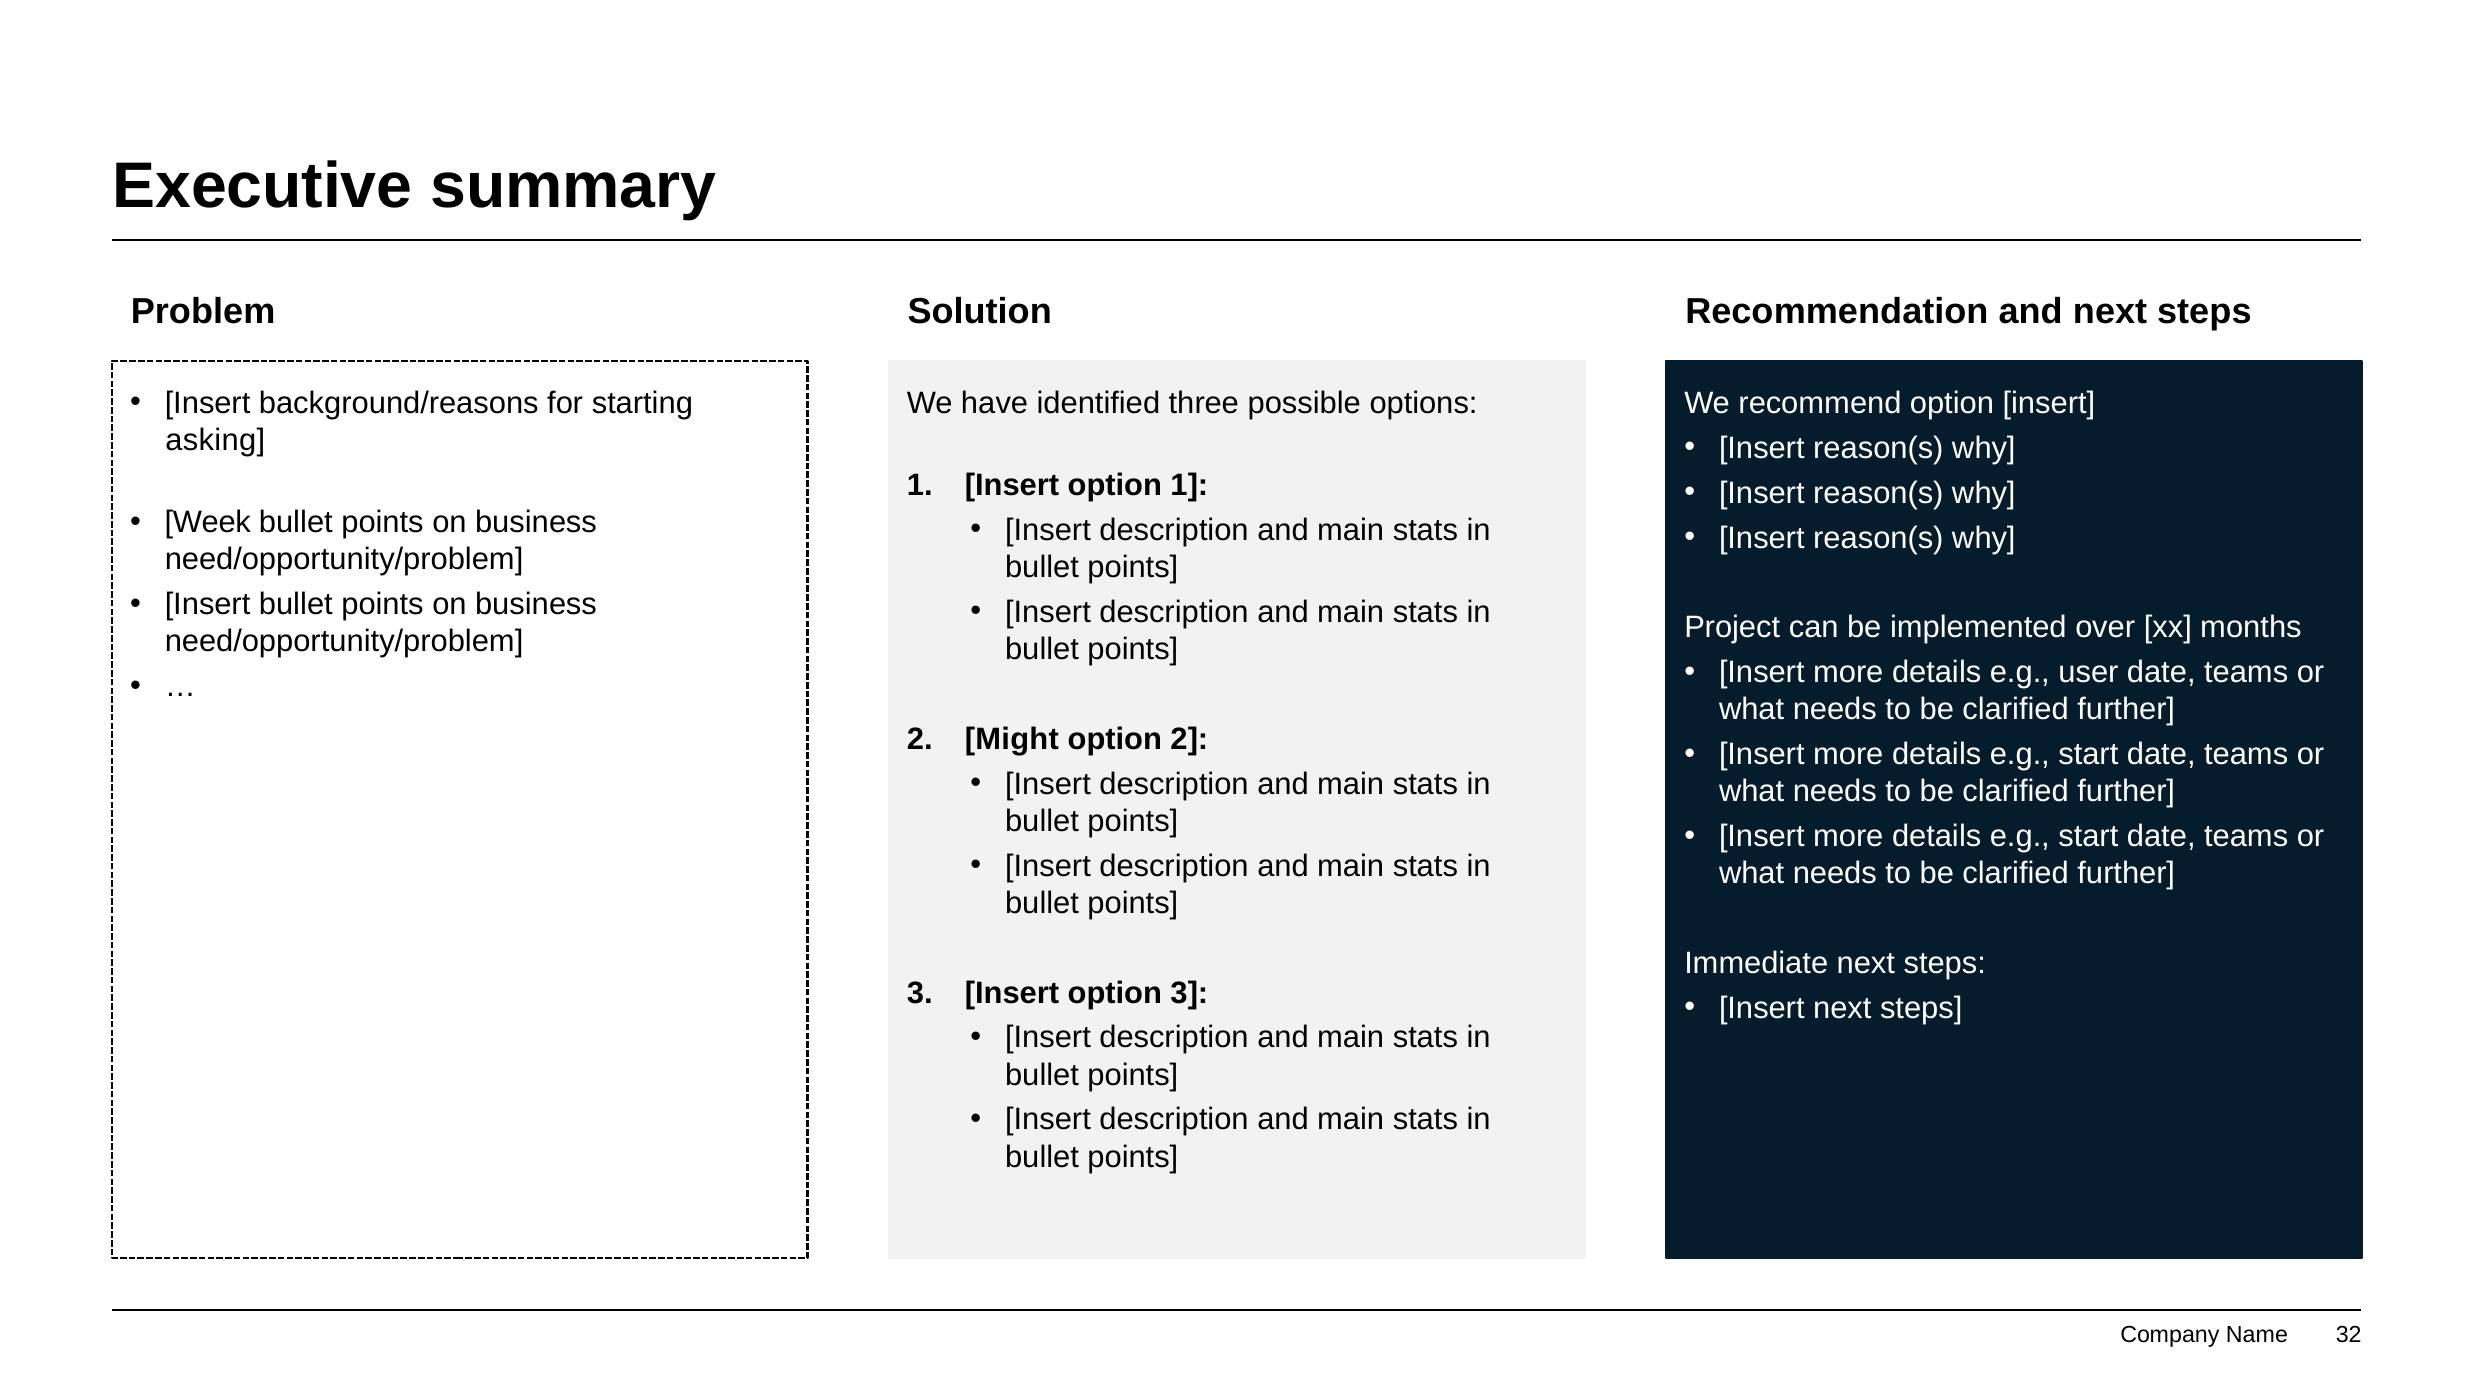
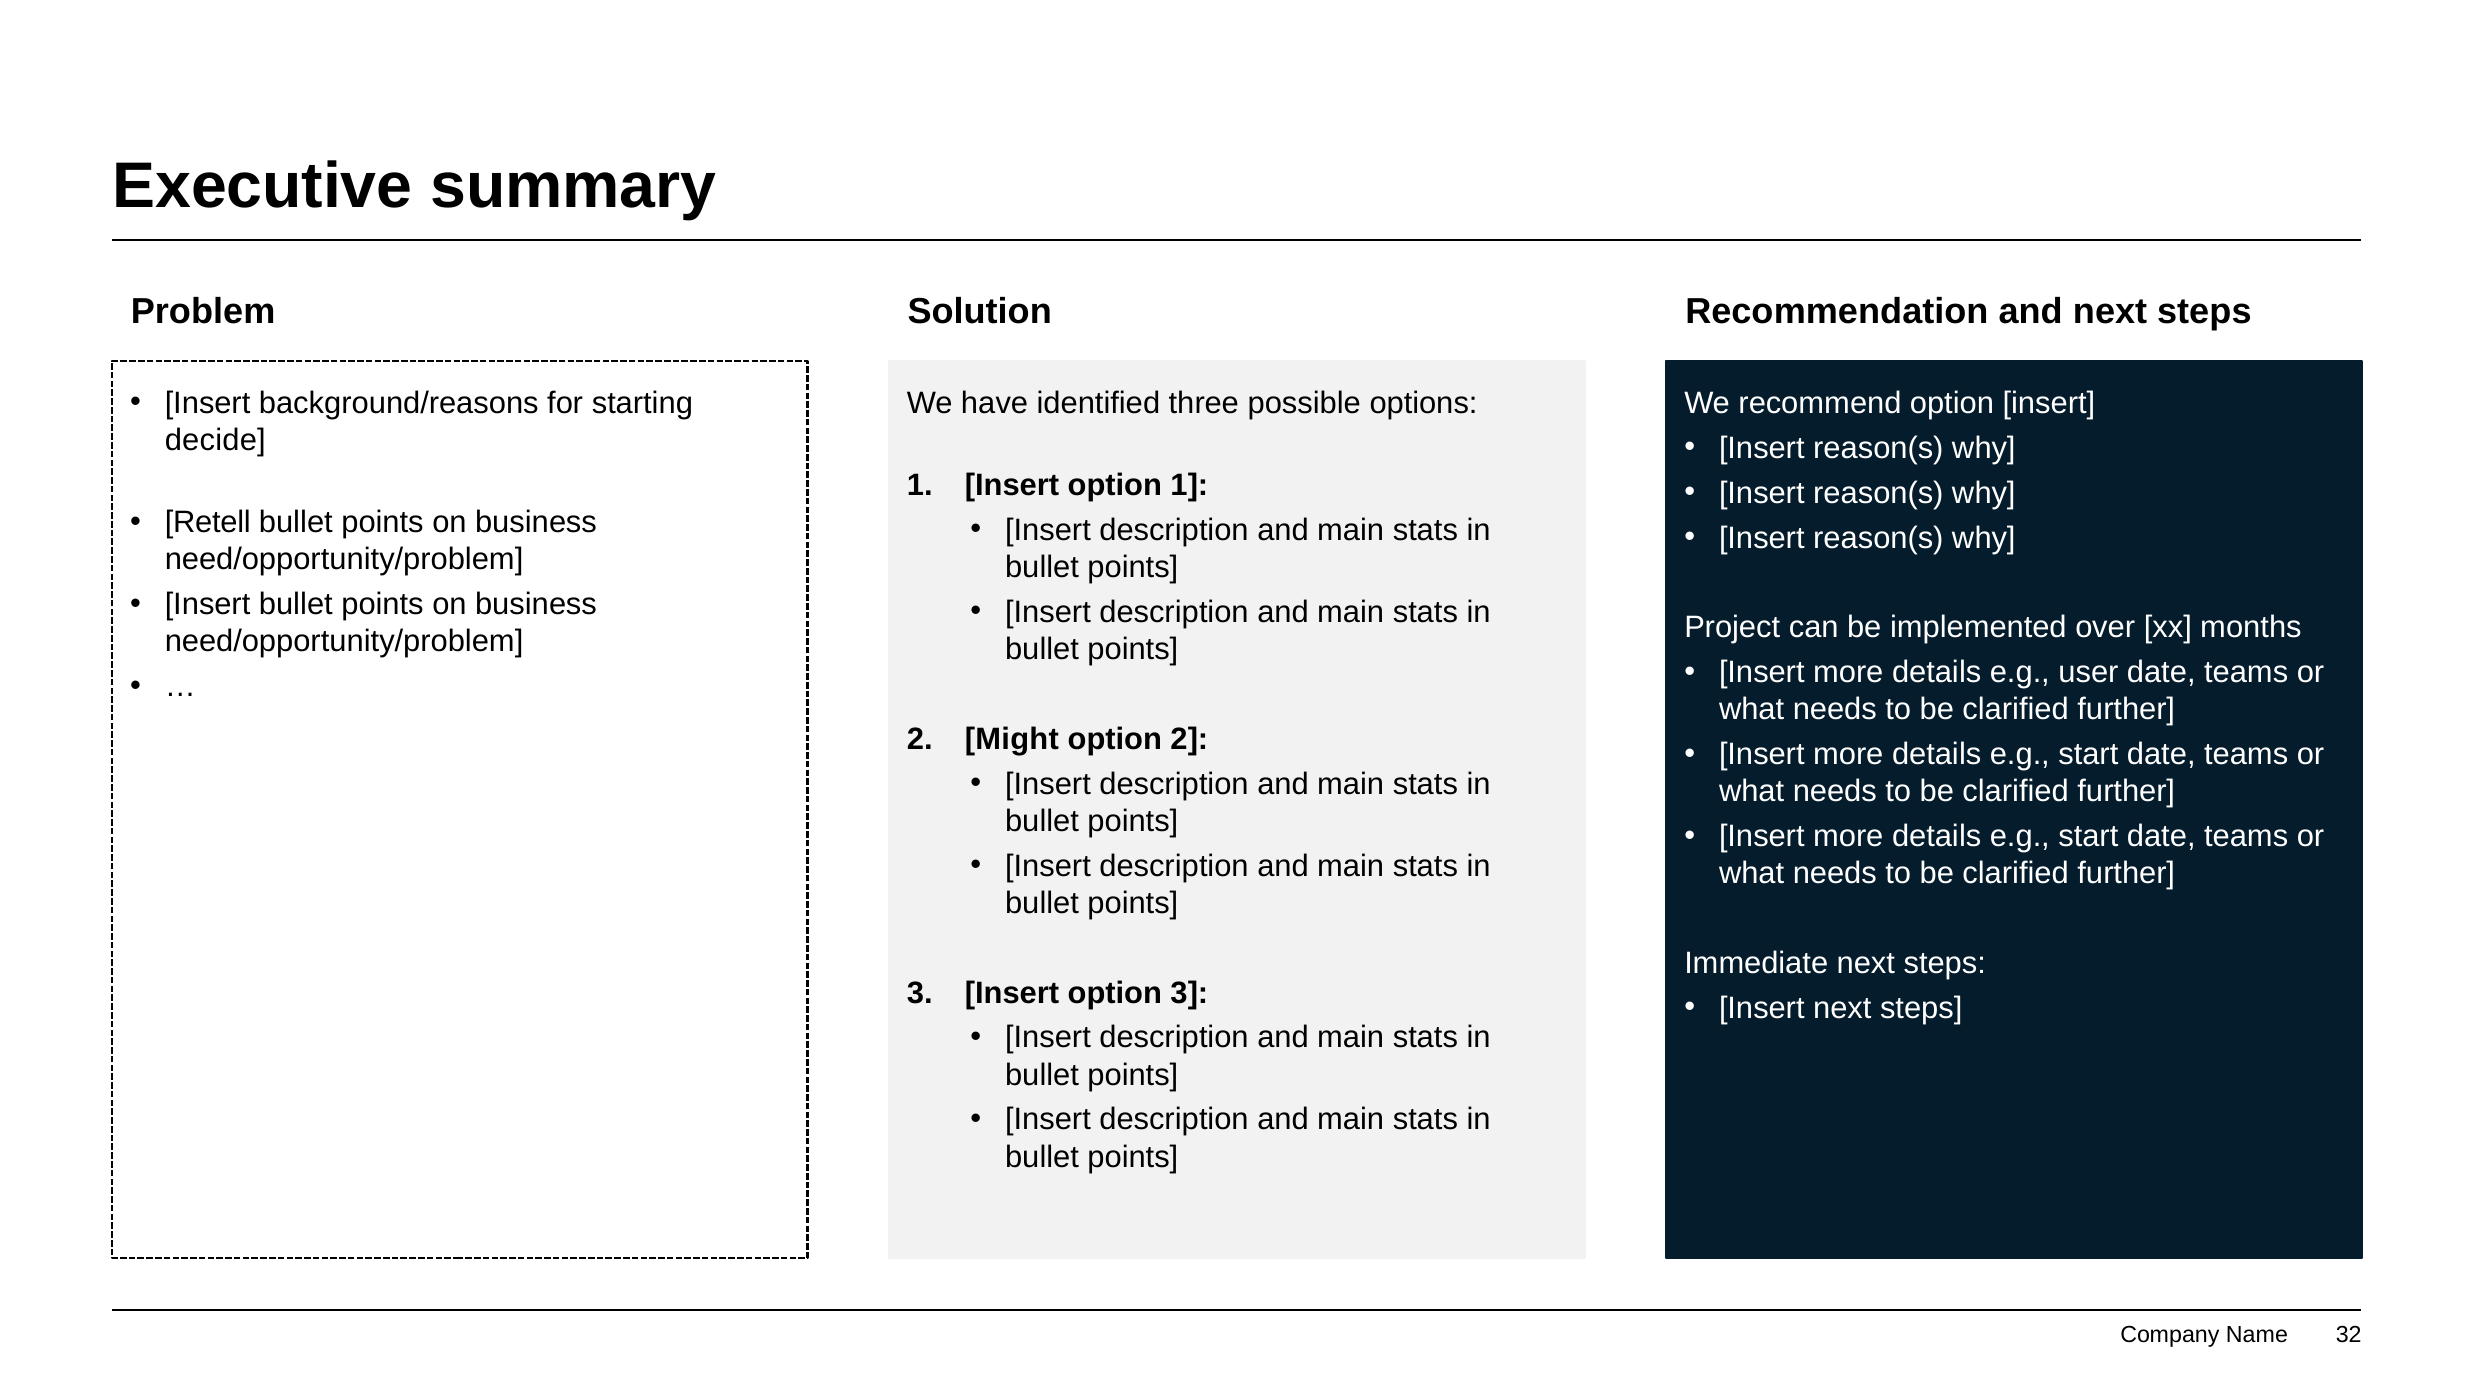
asking: asking -> decide
Week: Week -> Retell
